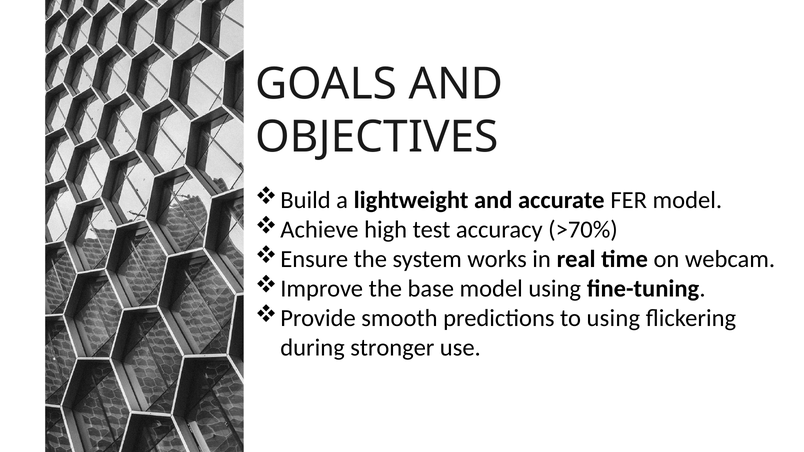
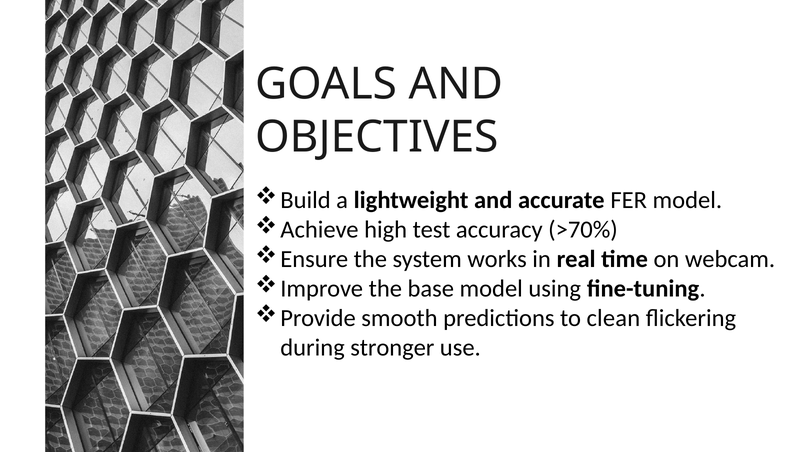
to using: using -> clean
